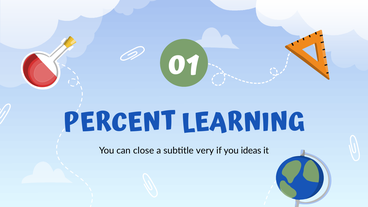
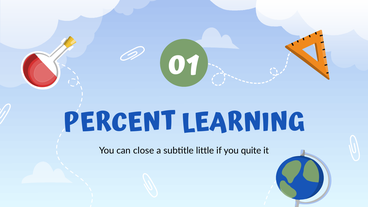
very: very -> little
ideas: ideas -> quite
